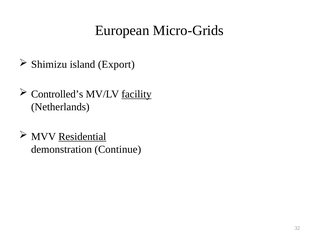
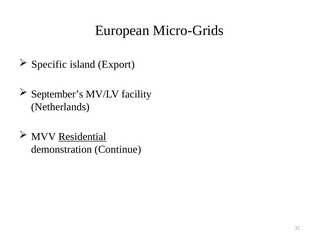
Shimizu: Shimizu -> Specific
Controlled’s: Controlled’s -> September’s
facility underline: present -> none
